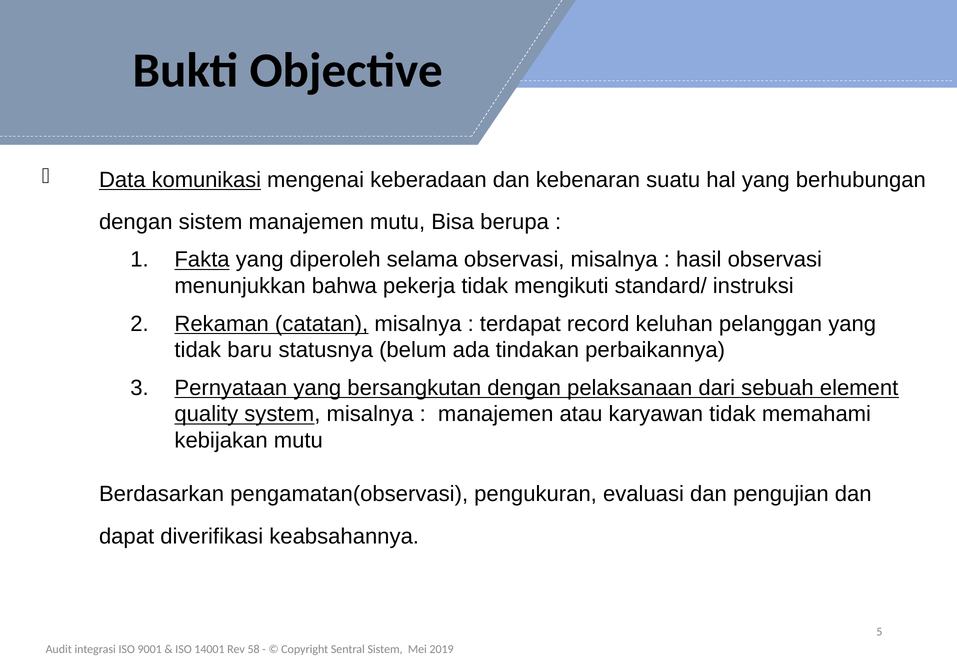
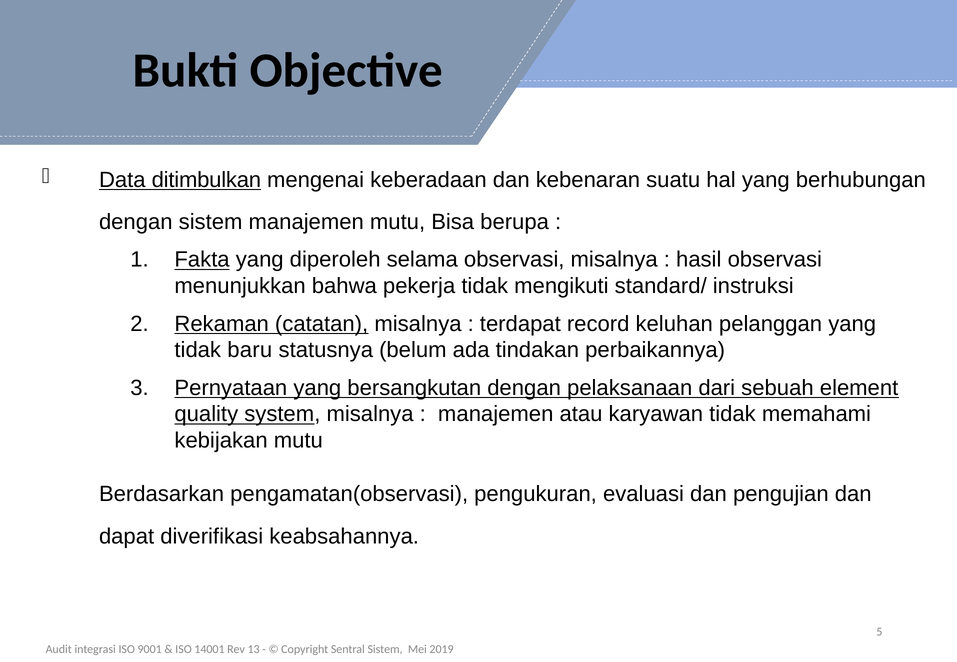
komunikasi: komunikasi -> ditimbulkan
58: 58 -> 13
